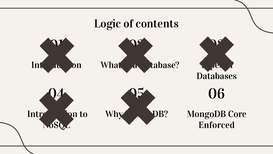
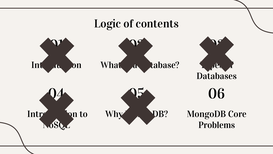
Enforced: Enforced -> Problems
